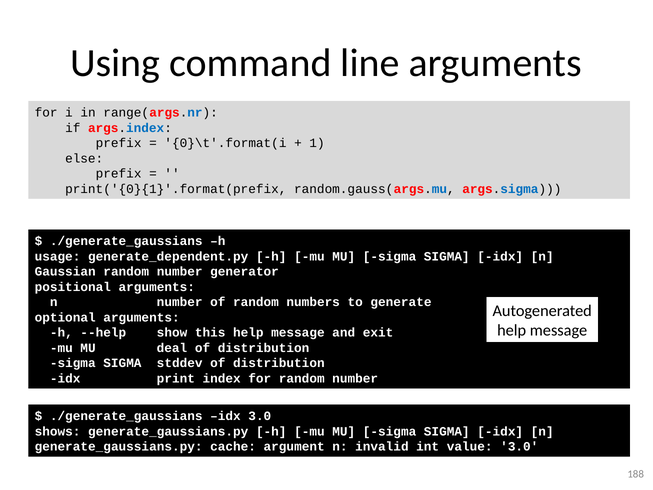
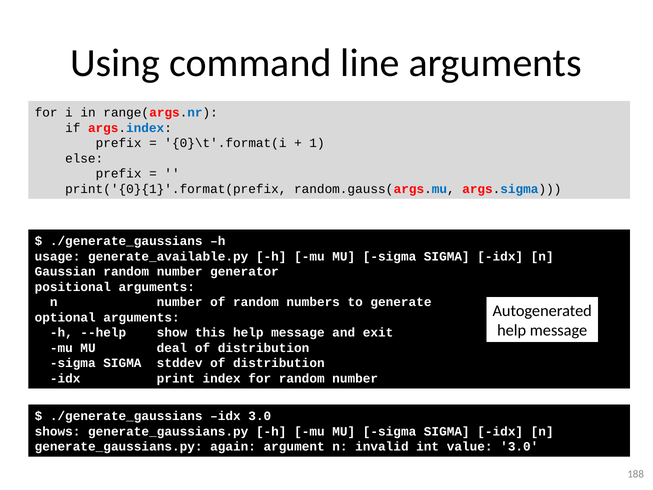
generate_dependent.py: generate_dependent.py -> generate_available.py
cache: cache -> again
